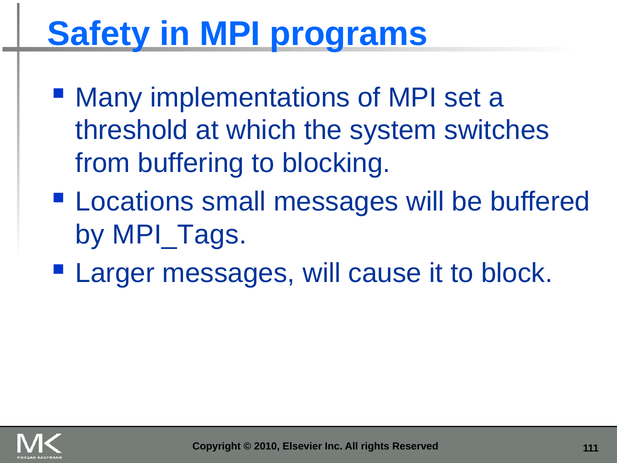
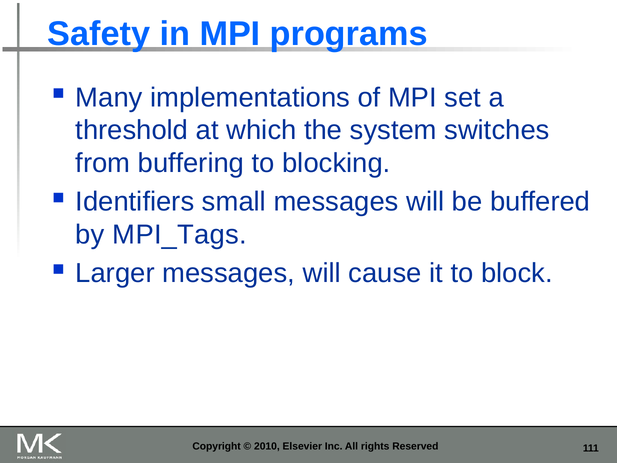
Locations: Locations -> Identifiers
